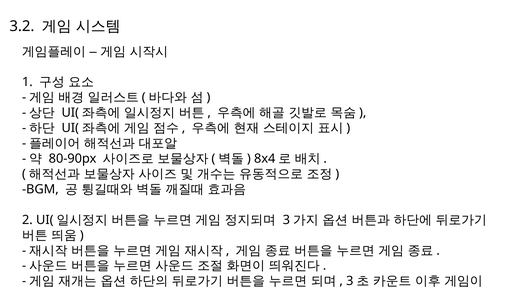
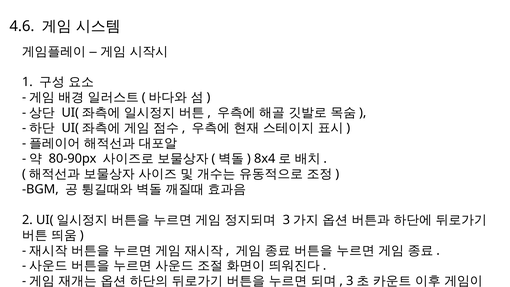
3.2: 3.2 -> 4.6
